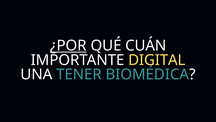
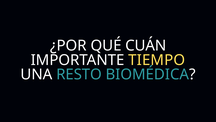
¿POR underline: present -> none
DIGITAL: DIGITAL -> TIEMPO
TENER: TENER -> RESTO
